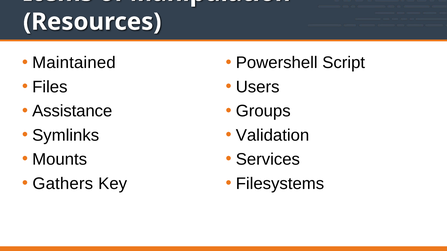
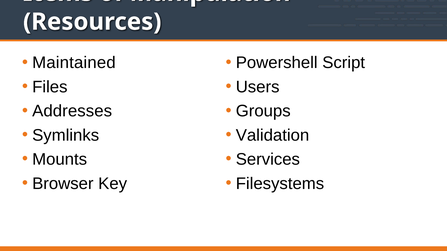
Assistance: Assistance -> Addresses
Gathers: Gathers -> Browser
